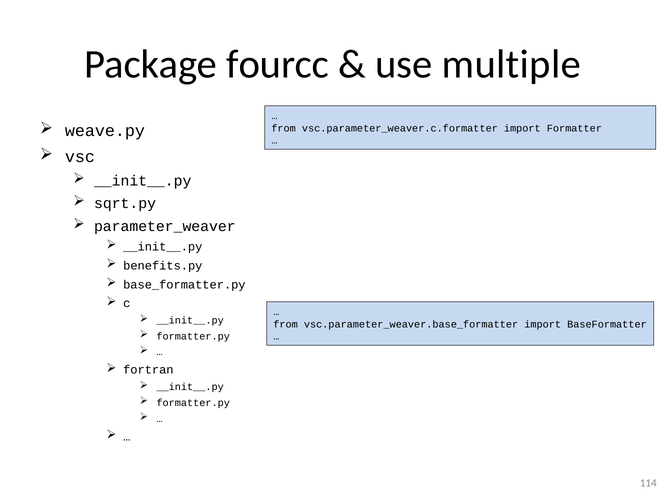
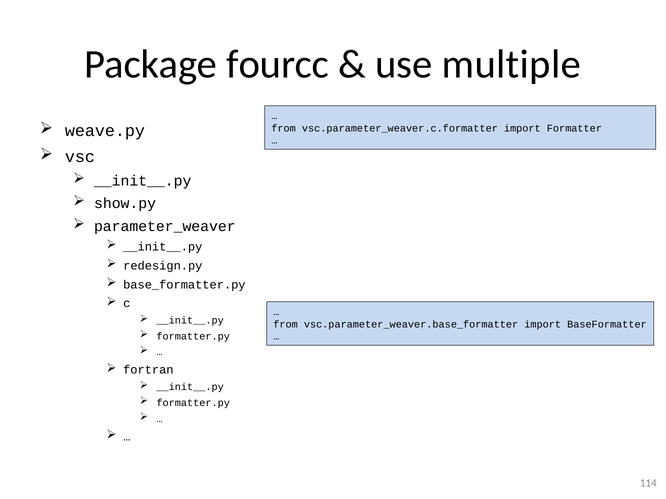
sqrt.py: sqrt.py -> show.py
benefits.py: benefits.py -> redesign.py
